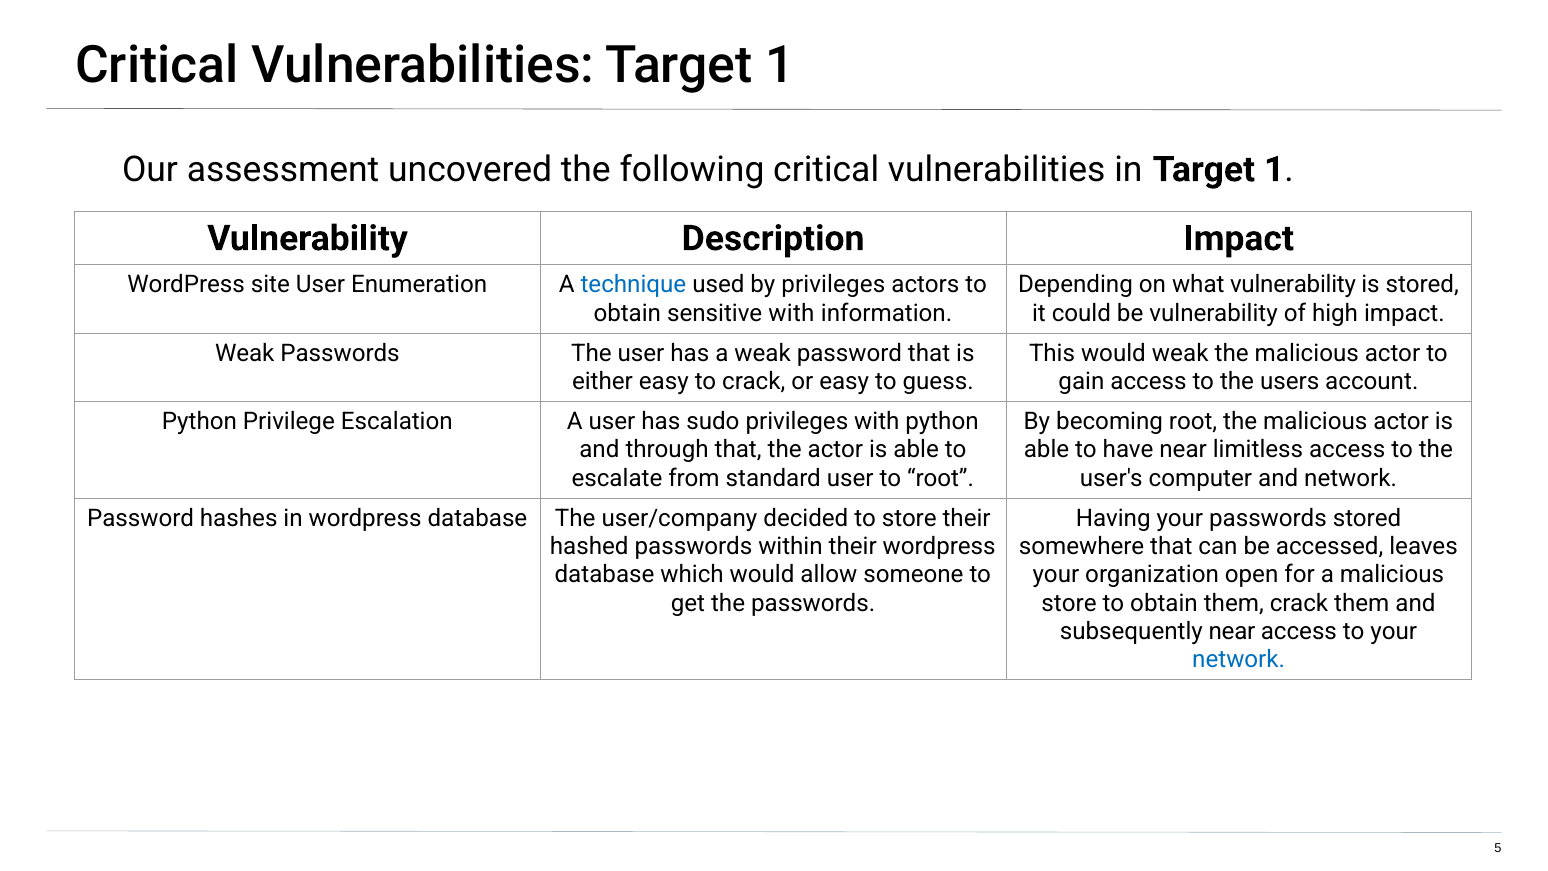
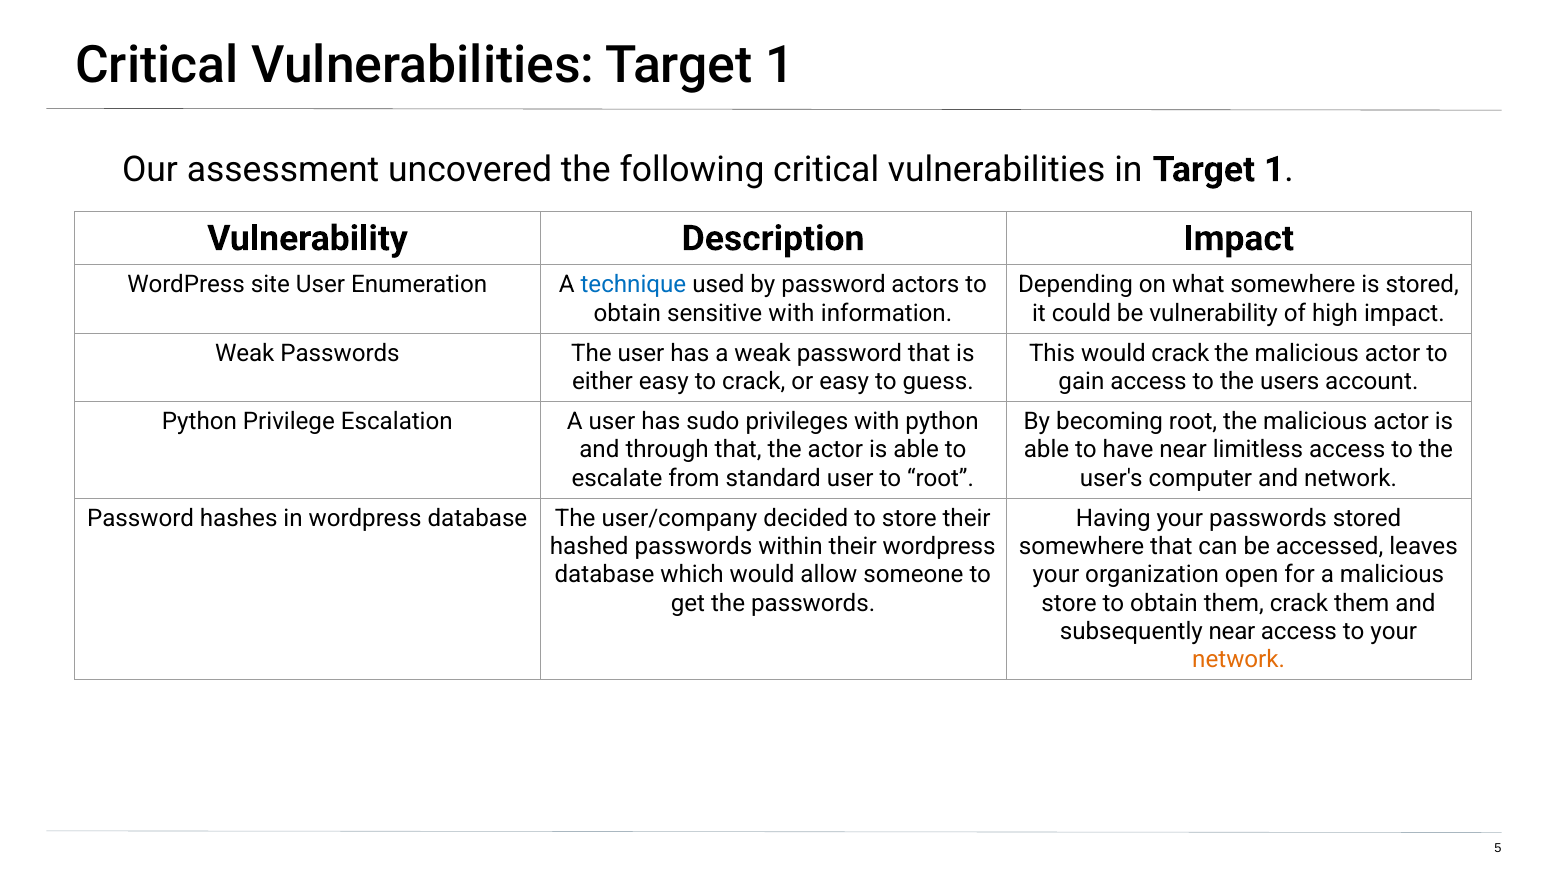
by privileges: privileges -> password
what vulnerability: vulnerability -> somewhere
would weak: weak -> crack
network at (1239, 660) colour: blue -> orange
